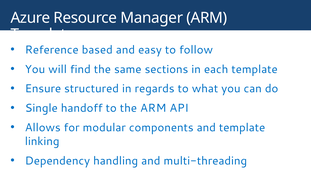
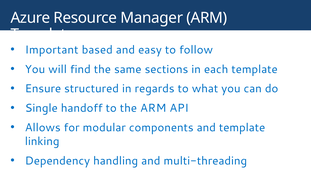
Reference: Reference -> Important
